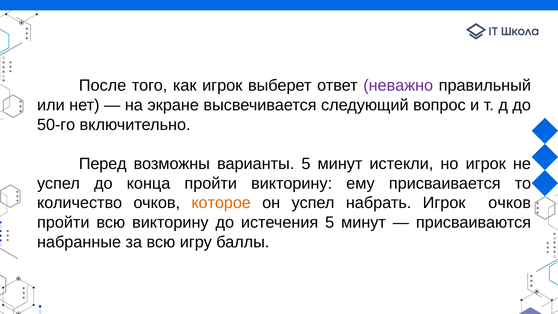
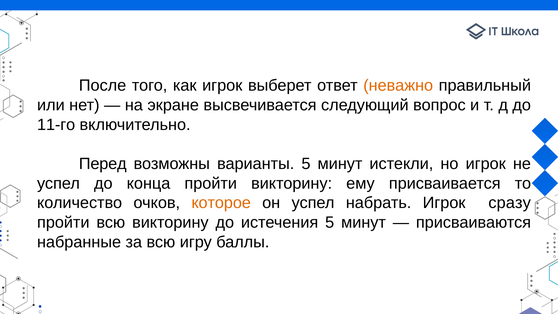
неважно colour: purple -> orange
50-го: 50-го -> 11-го
Игрок очков: очков -> сразу
